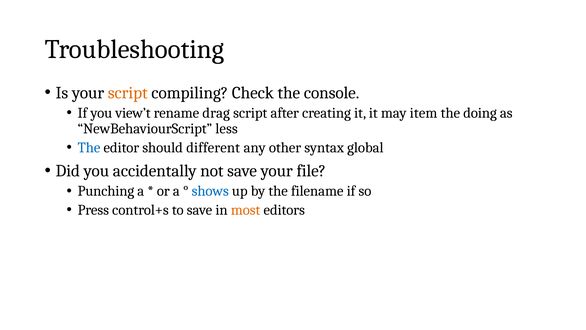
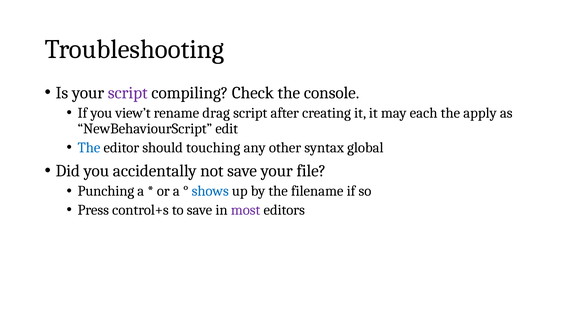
script at (128, 93) colour: orange -> purple
item: item -> each
doing: doing -> apply
less: less -> edit
different: different -> touching
most colour: orange -> purple
